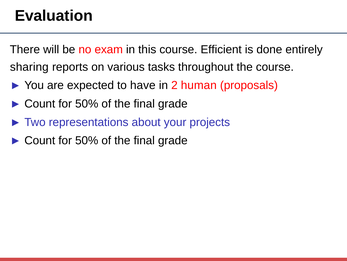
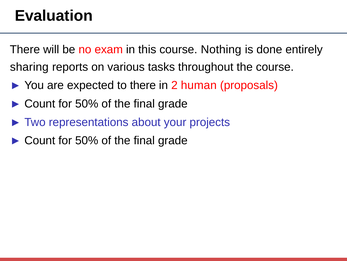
Efficient: Efficient -> Nothing
to have: have -> there
